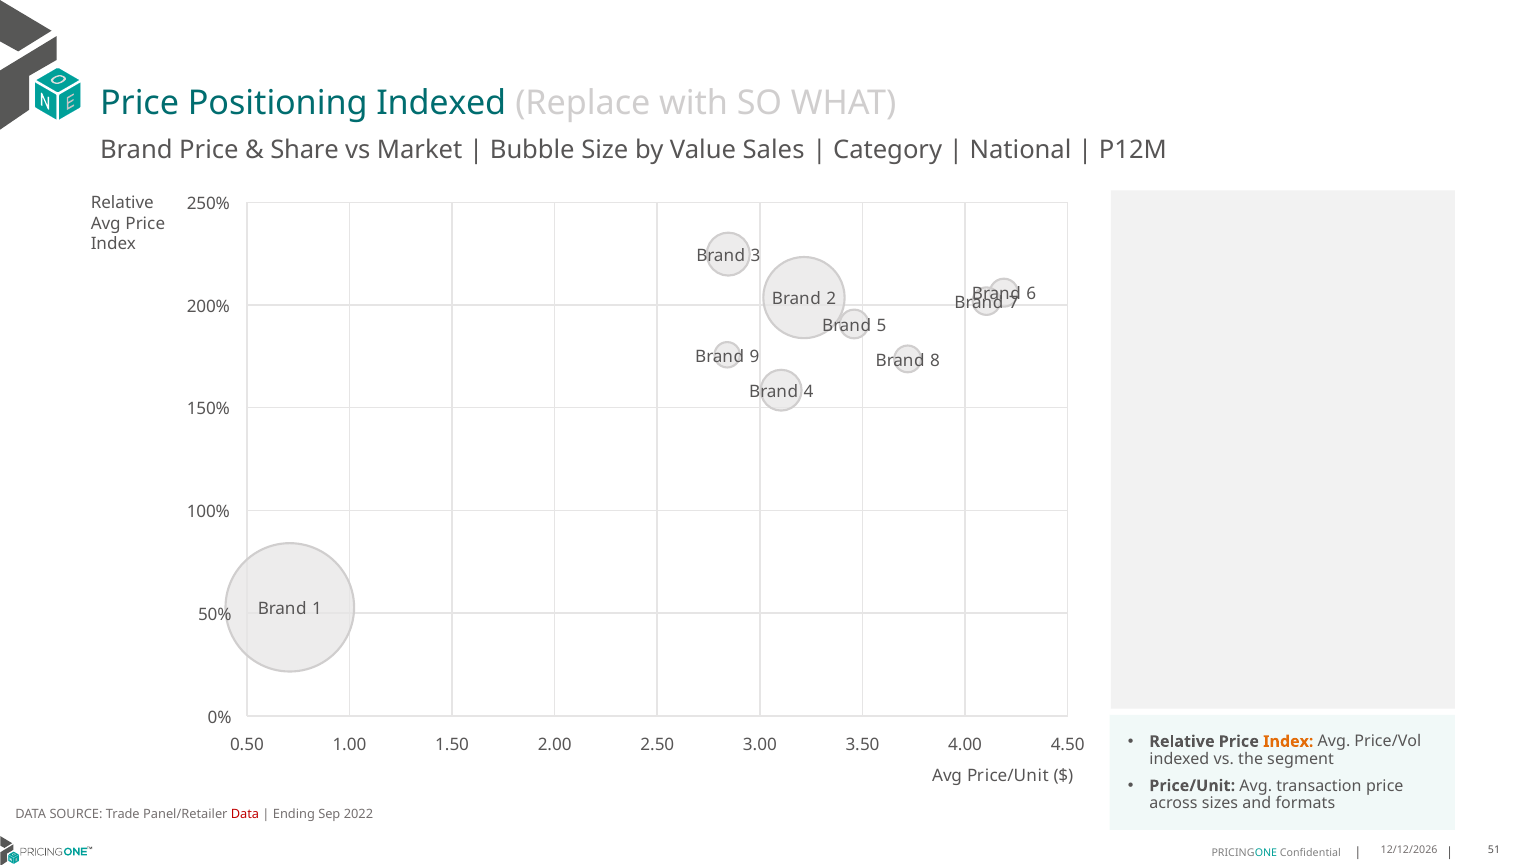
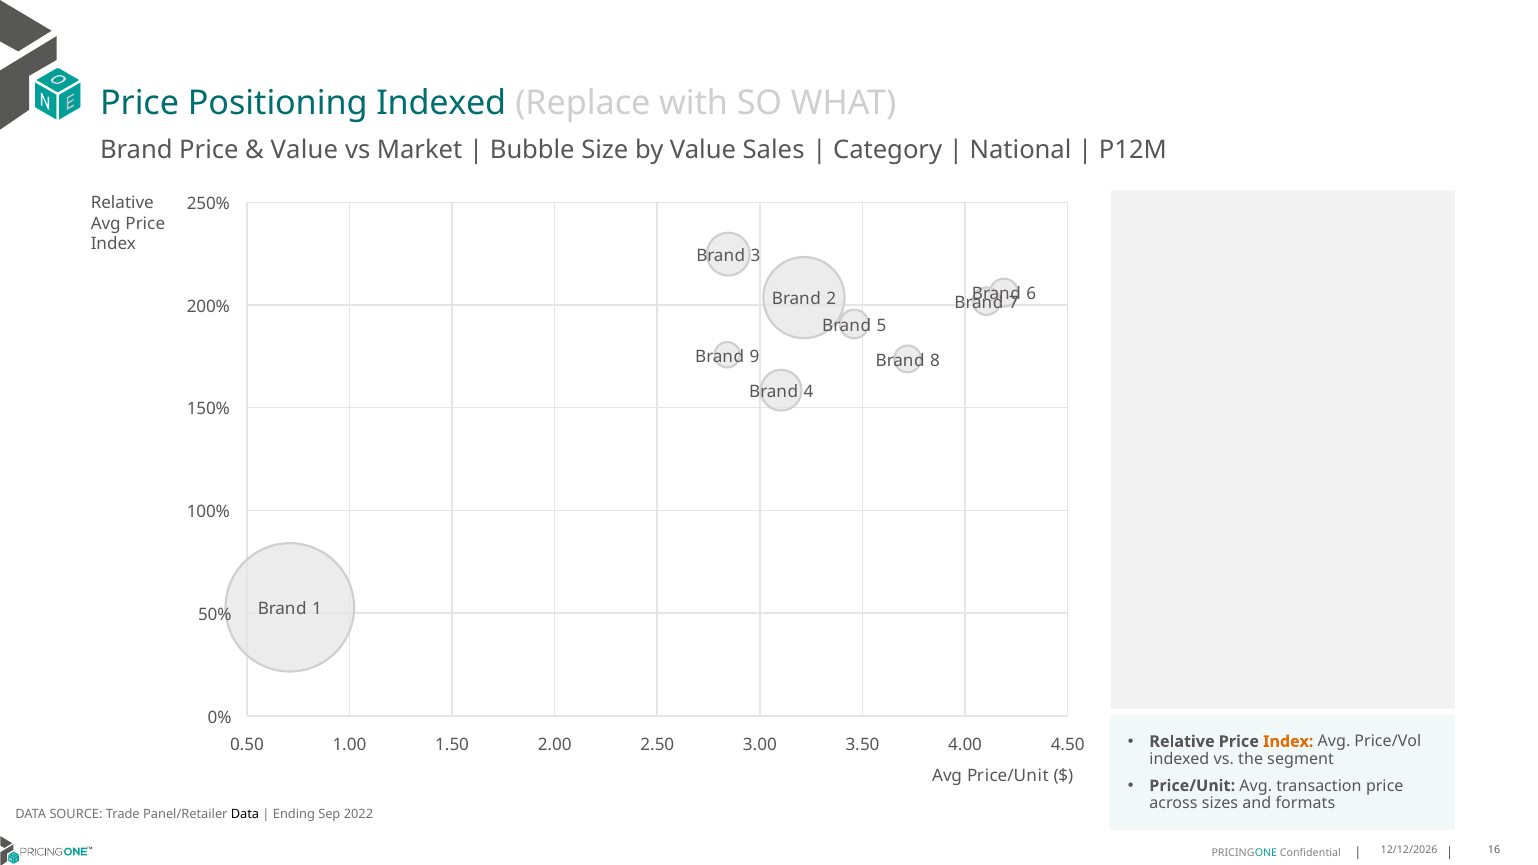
Share at (305, 150): Share -> Value
Data at (245, 815) colour: red -> black
51: 51 -> 16
